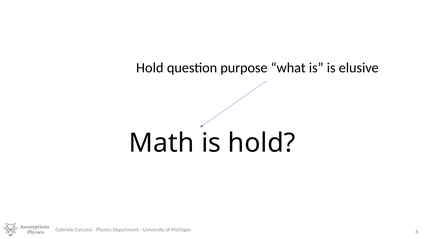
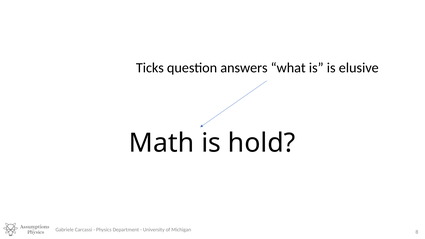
Hold at (150, 68): Hold -> Ticks
purpose: purpose -> answers
